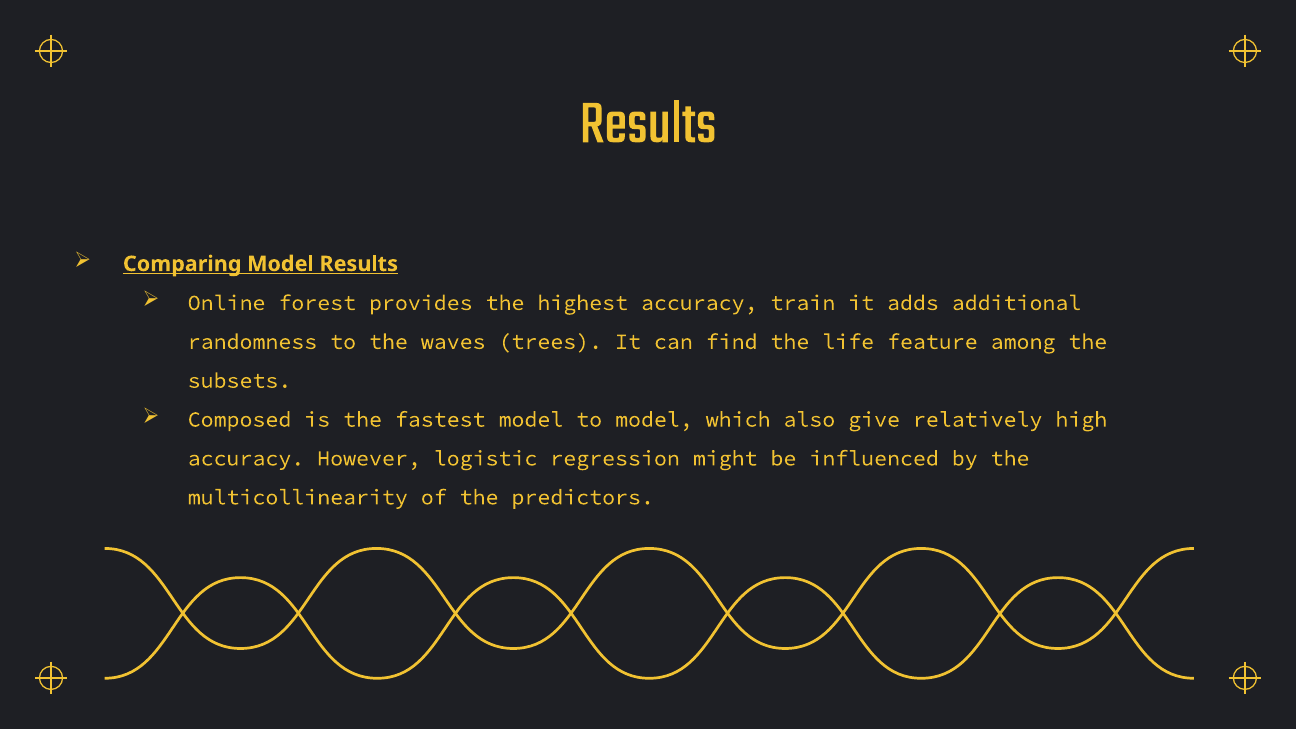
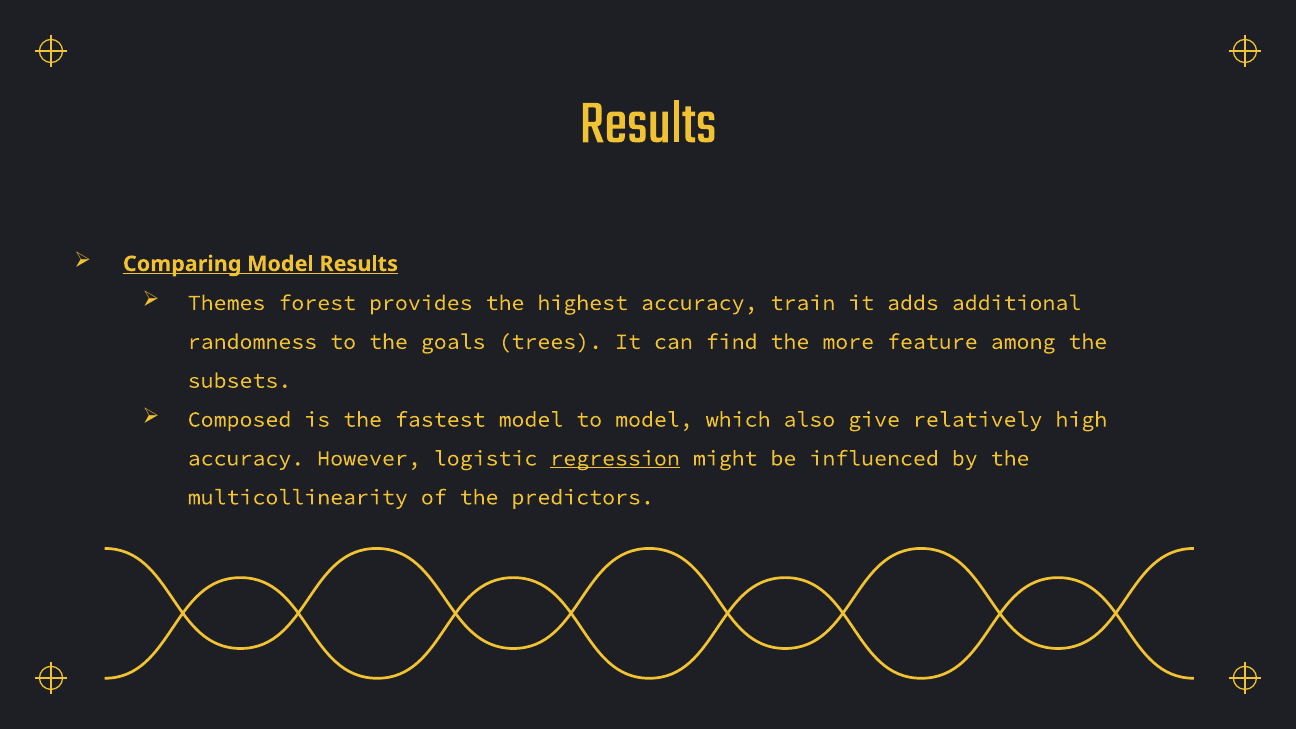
Online: Online -> Themes
waves: waves -> goals
life: life -> more
regression underline: none -> present
